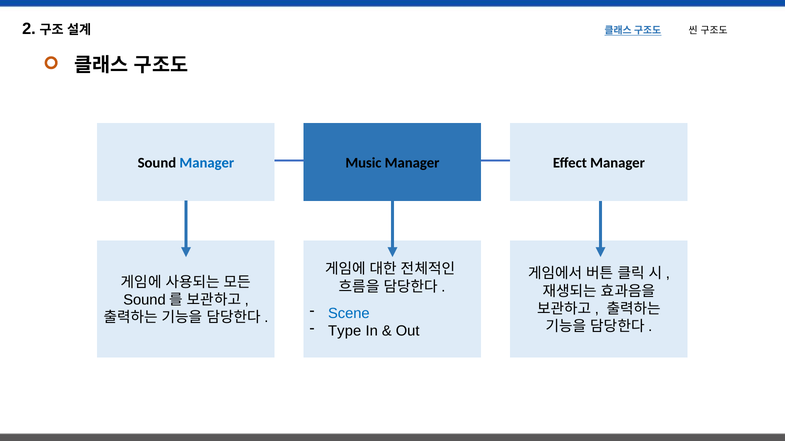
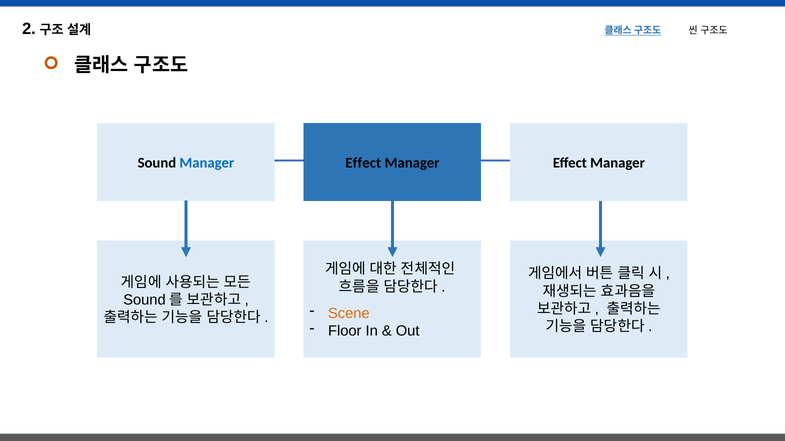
Music at (363, 163): Music -> Effect
Scene colour: blue -> orange
Type: Type -> Floor
